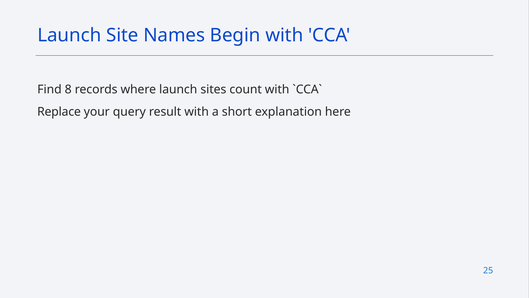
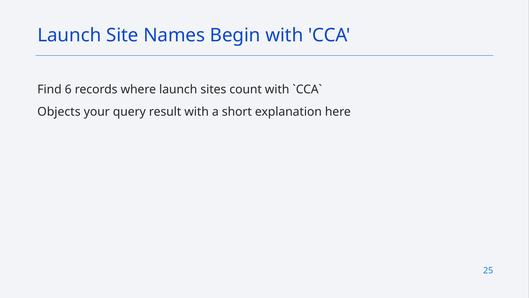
8: 8 -> 6
Replace: Replace -> Objects
